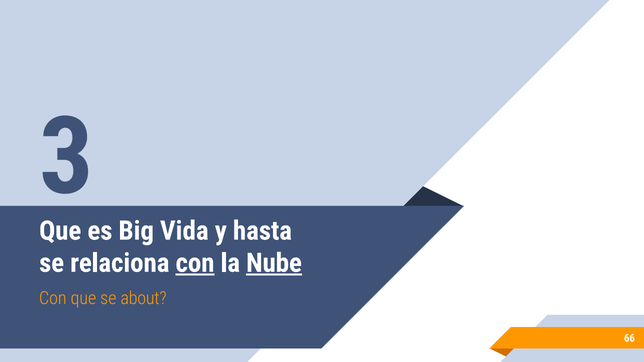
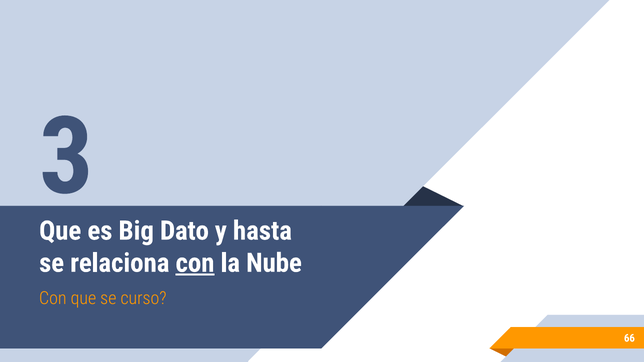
Vida: Vida -> Dato
Nube underline: present -> none
about: about -> curso
